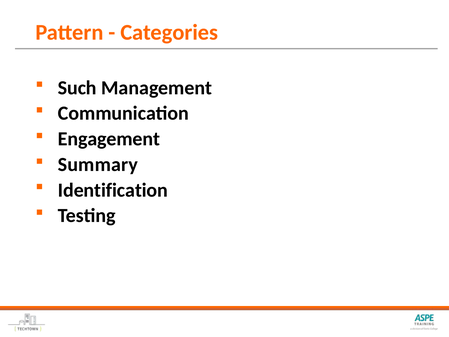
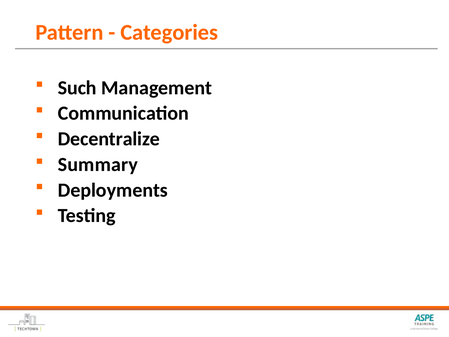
Engagement: Engagement -> Decentralize
Identification: Identification -> Deployments
